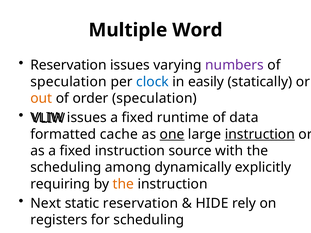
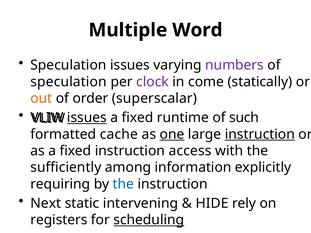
Reservation at (68, 65): Reservation -> Speculation
clock colour: blue -> purple
easily: easily -> come
order speculation: speculation -> superscalar
issues at (87, 118) underline: none -> present
data: data -> such
source: source -> access
scheduling at (66, 168): scheduling -> sufficiently
dynamically: dynamically -> information
the at (123, 184) colour: orange -> blue
static reservation: reservation -> intervening
scheduling at (149, 220) underline: none -> present
